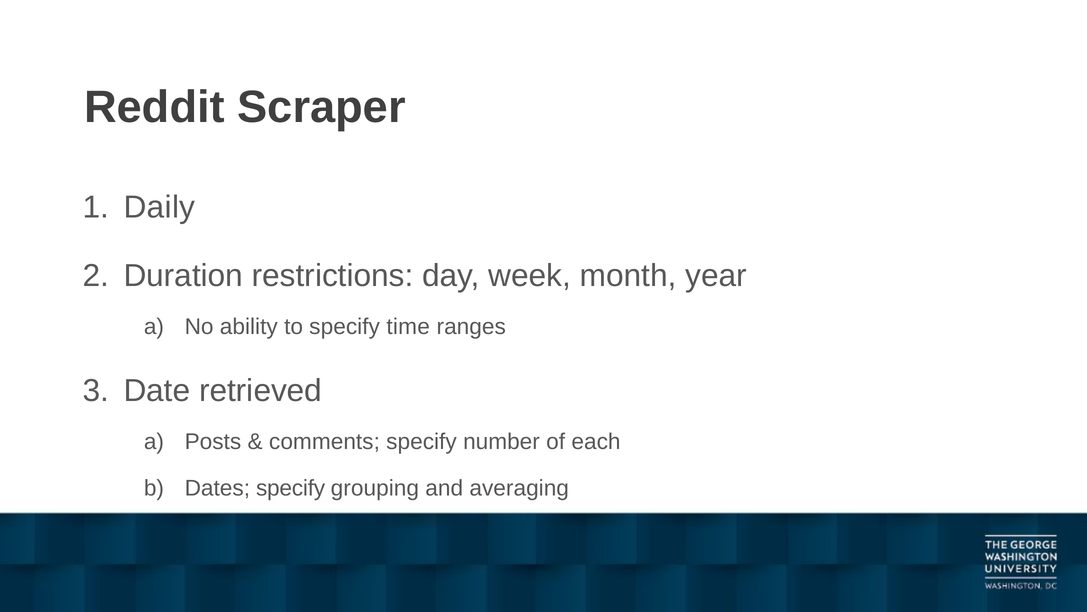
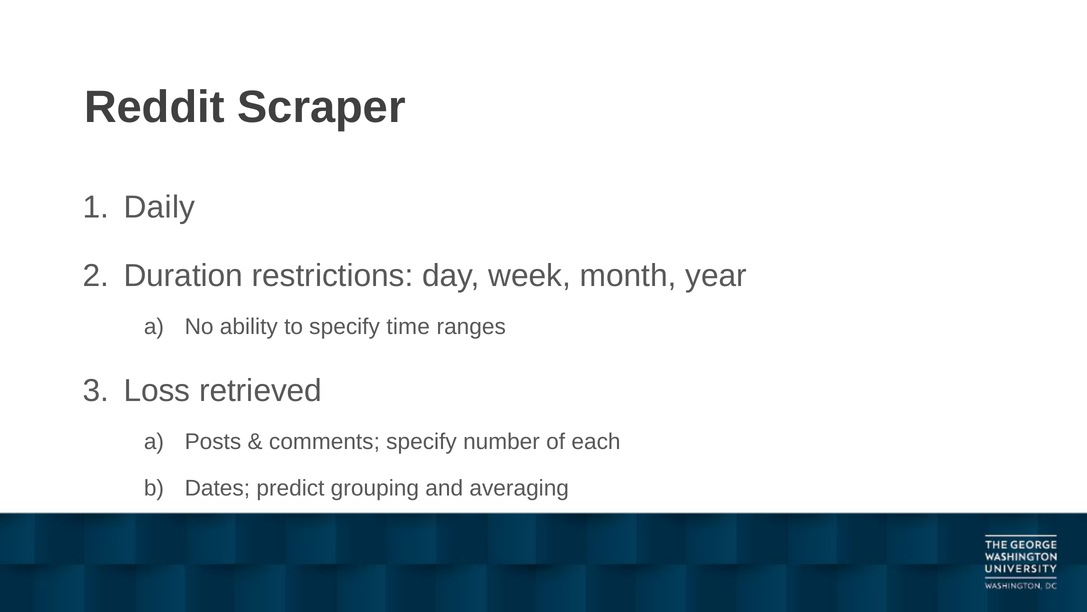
Date: Date -> Loss
Dates specify: specify -> predict
